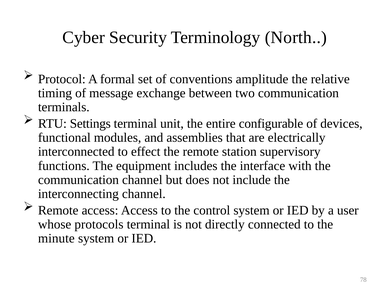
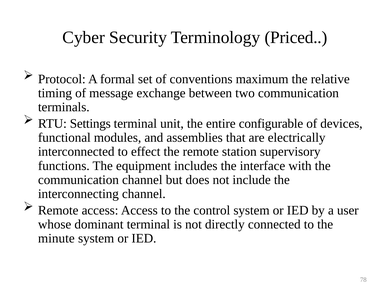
North: North -> Priced
amplitude: amplitude -> maximum
protocols: protocols -> dominant
